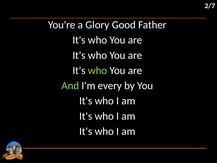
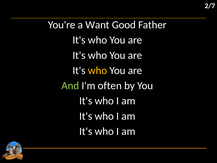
Glory: Glory -> Want
who at (98, 70) colour: light green -> yellow
every: every -> often
